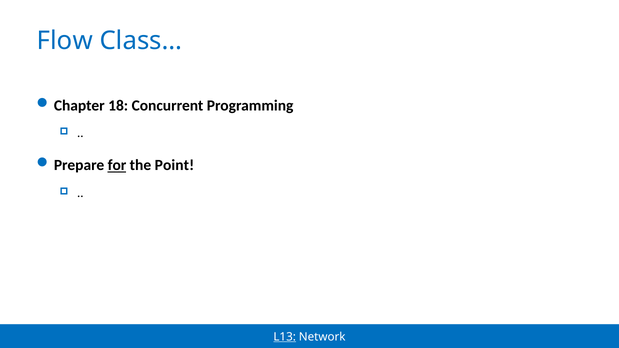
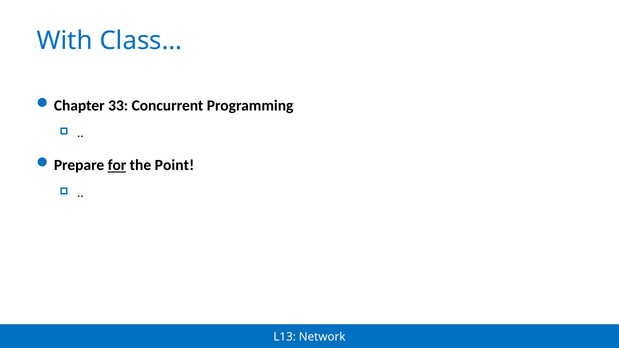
Flow: Flow -> With
18: 18 -> 33
L13 underline: present -> none
